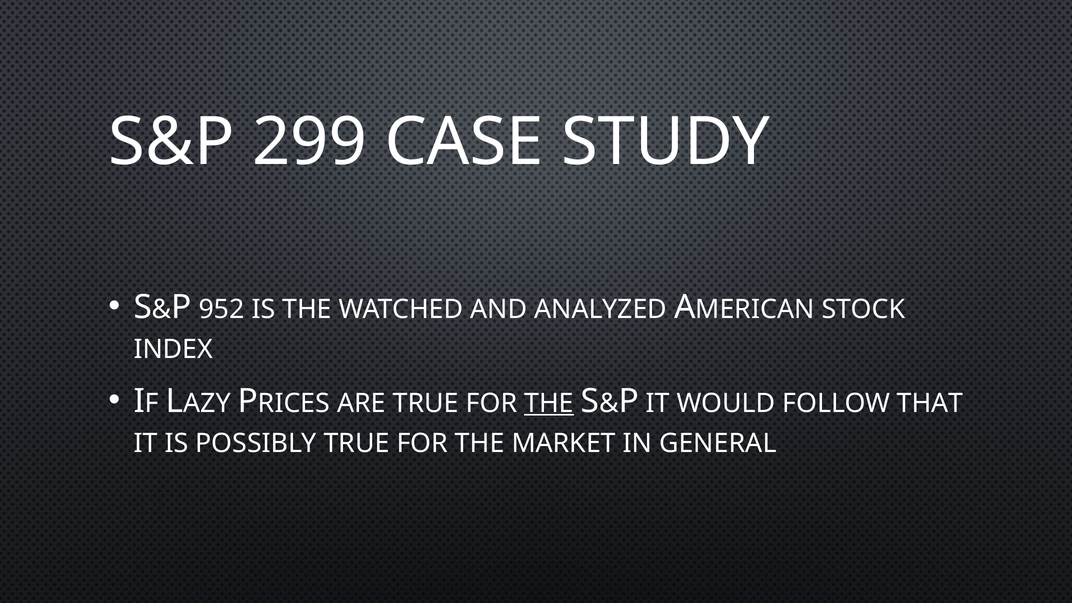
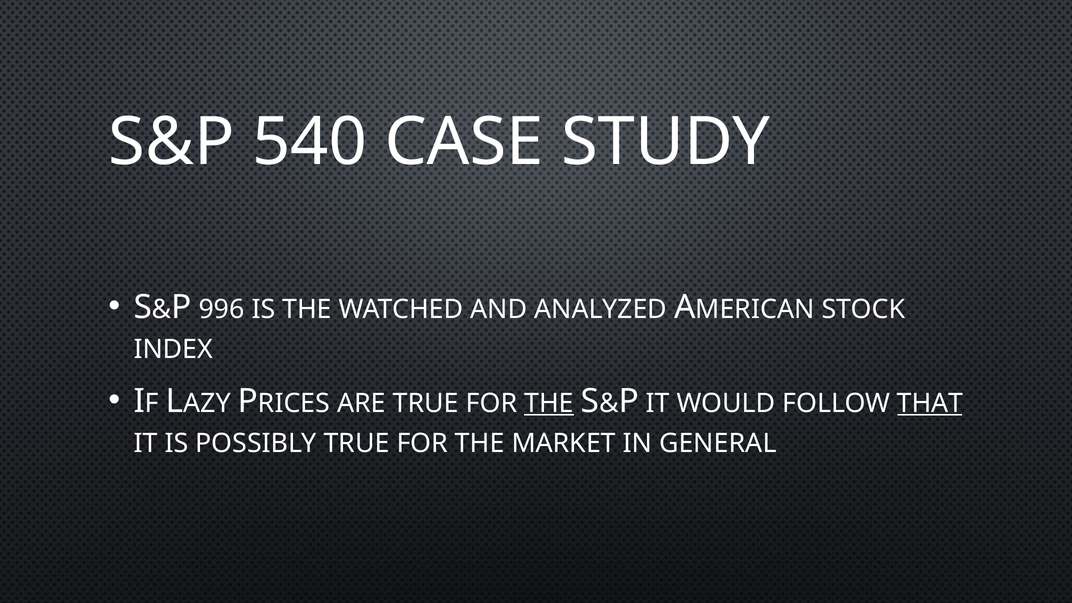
299: 299 -> 540
952: 952 -> 996
THAT underline: none -> present
